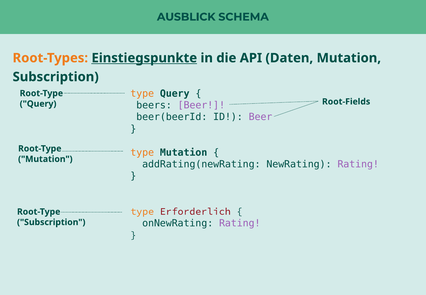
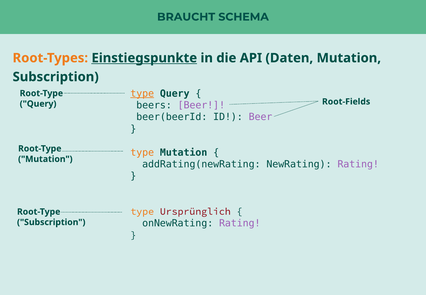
AUSBLICK: AUSBLICK -> BRAUCHT
type at (142, 93) underline: none -> present
Erforderlich: Erforderlich -> Ursprünglich
